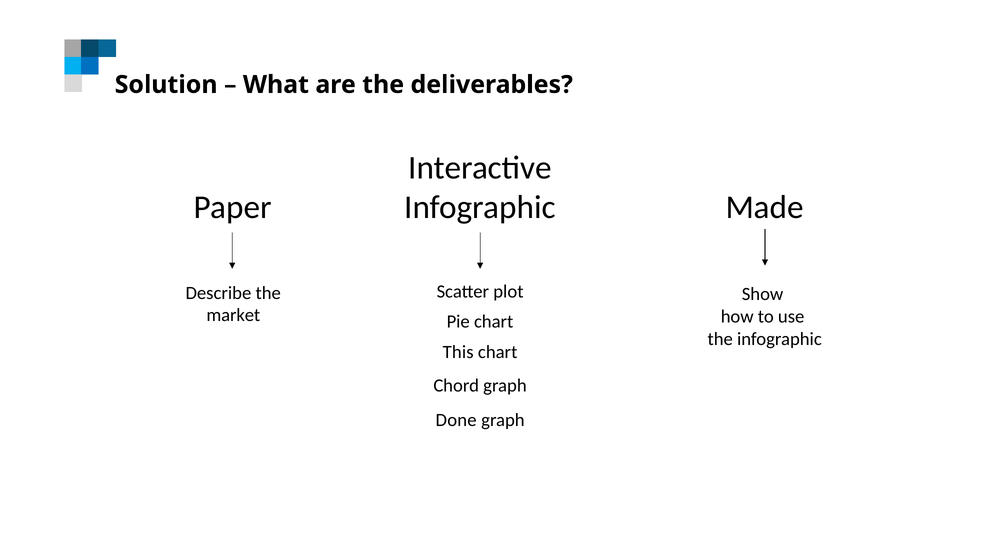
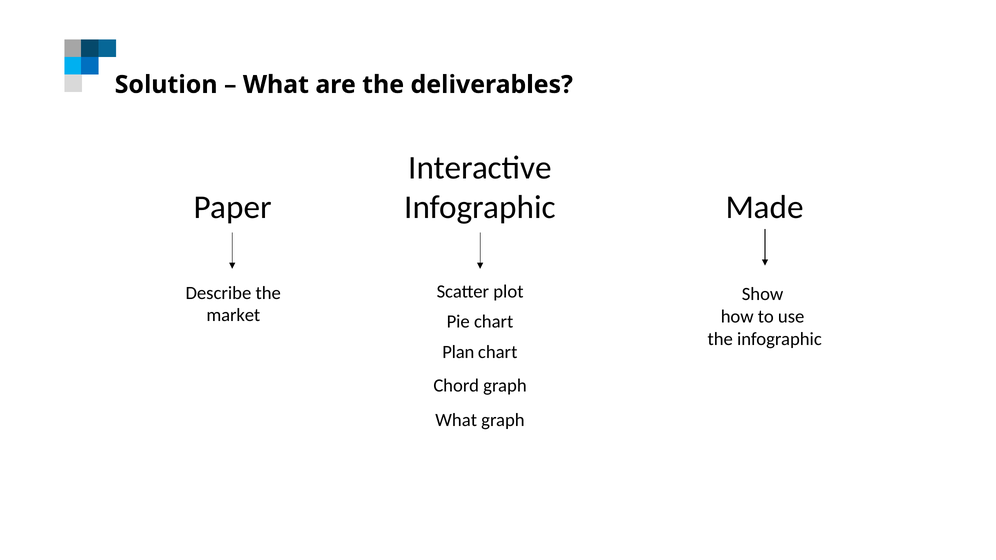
This: This -> Plan
Done at (456, 420): Done -> What
